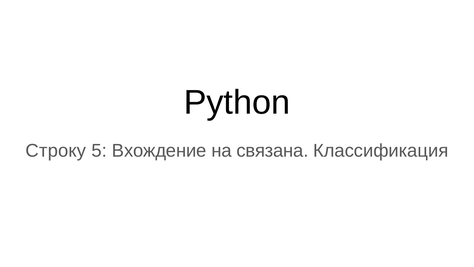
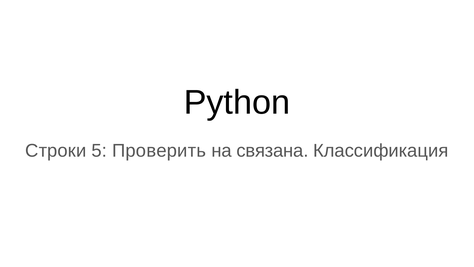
Строку: Строку -> Строки
Вхождение: Вхождение -> Проверить
